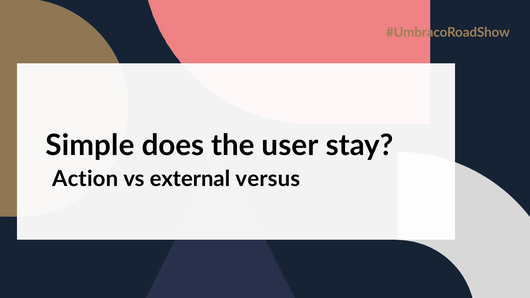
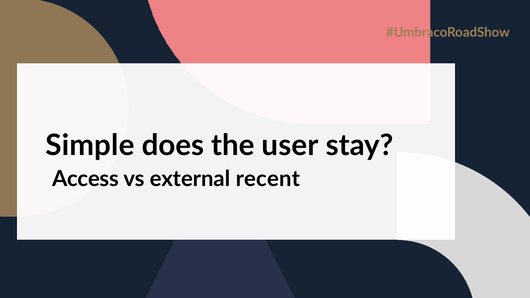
Action: Action -> Access
versus: versus -> recent
